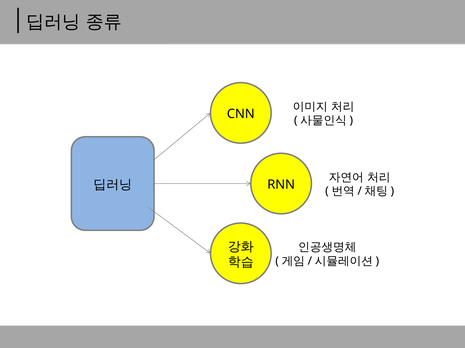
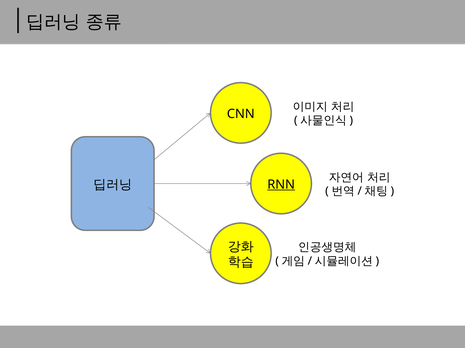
RNN underline: none -> present
